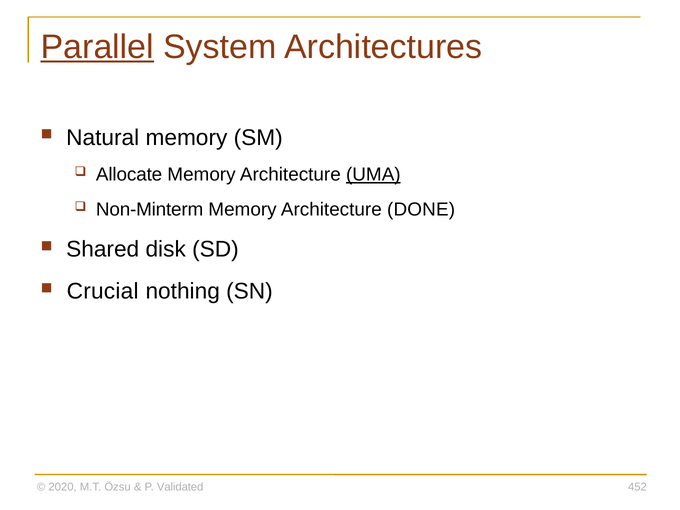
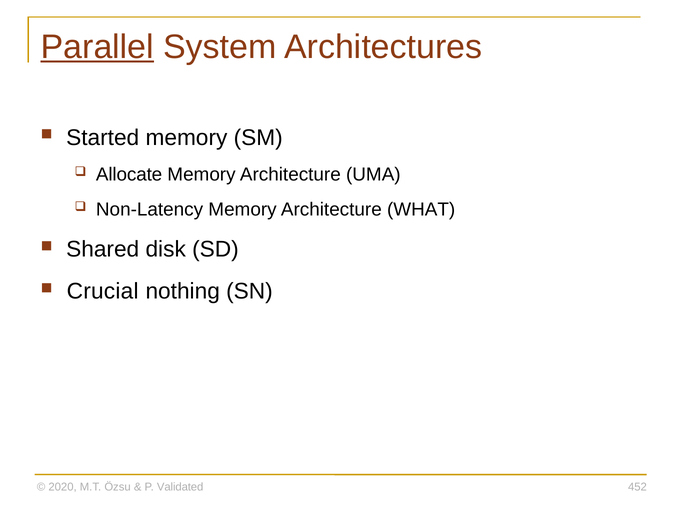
Natural: Natural -> Started
UMA underline: present -> none
Non-Minterm: Non-Minterm -> Non-Latency
DONE: DONE -> WHAT
